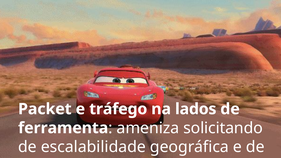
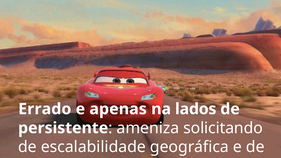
Packet: Packet -> Errado
tráfego: tráfego -> apenas
ferramenta: ferramenta -> persistente
